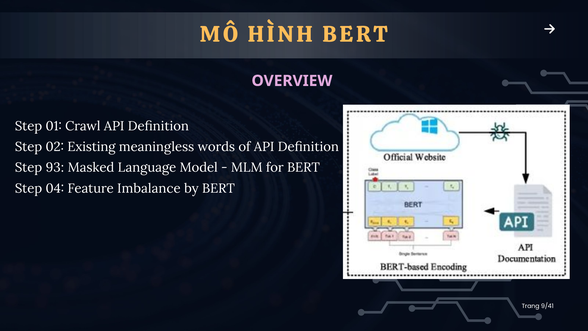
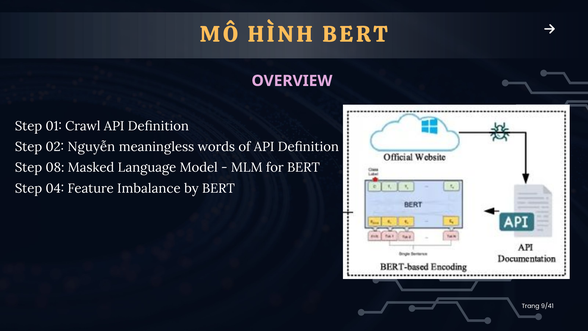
Existing: Existing -> Nguyễn
93: 93 -> 08
